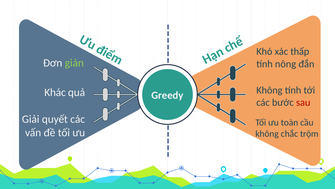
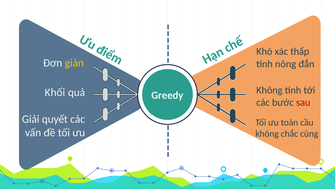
giản colour: light green -> yellow
Khác: Khác -> Khối
trộm: trộm -> cùng
